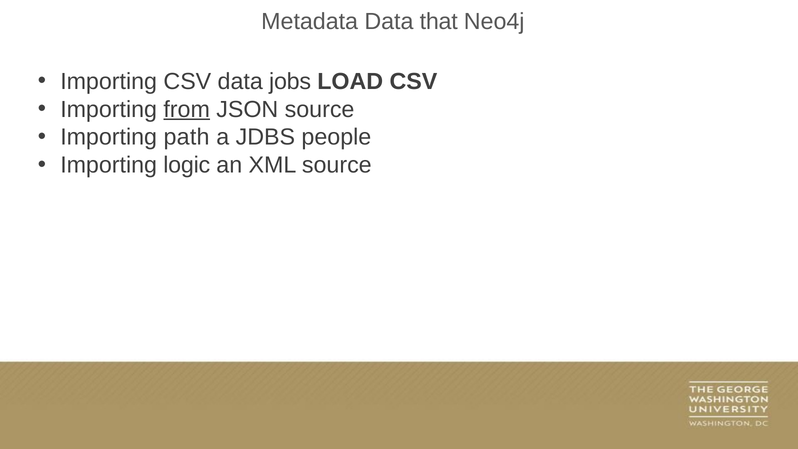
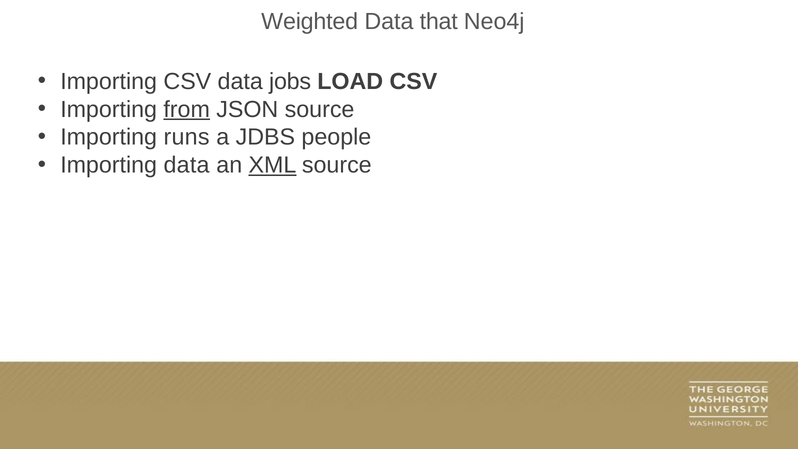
Metadata: Metadata -> Weighted
path: path -> runs
Importing logic: logic -> data
XML underline: none -> present
